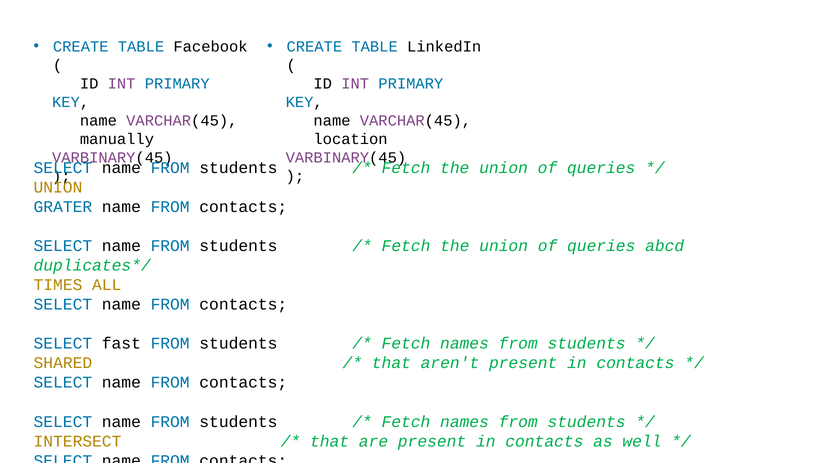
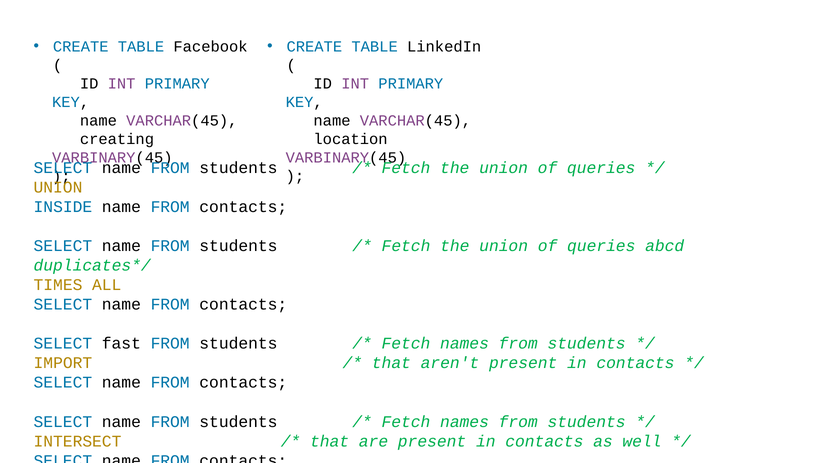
manually: manually -> creating
GRATER: GRATER -> INSIDE
SHARED: SHARED -> IMPORT
